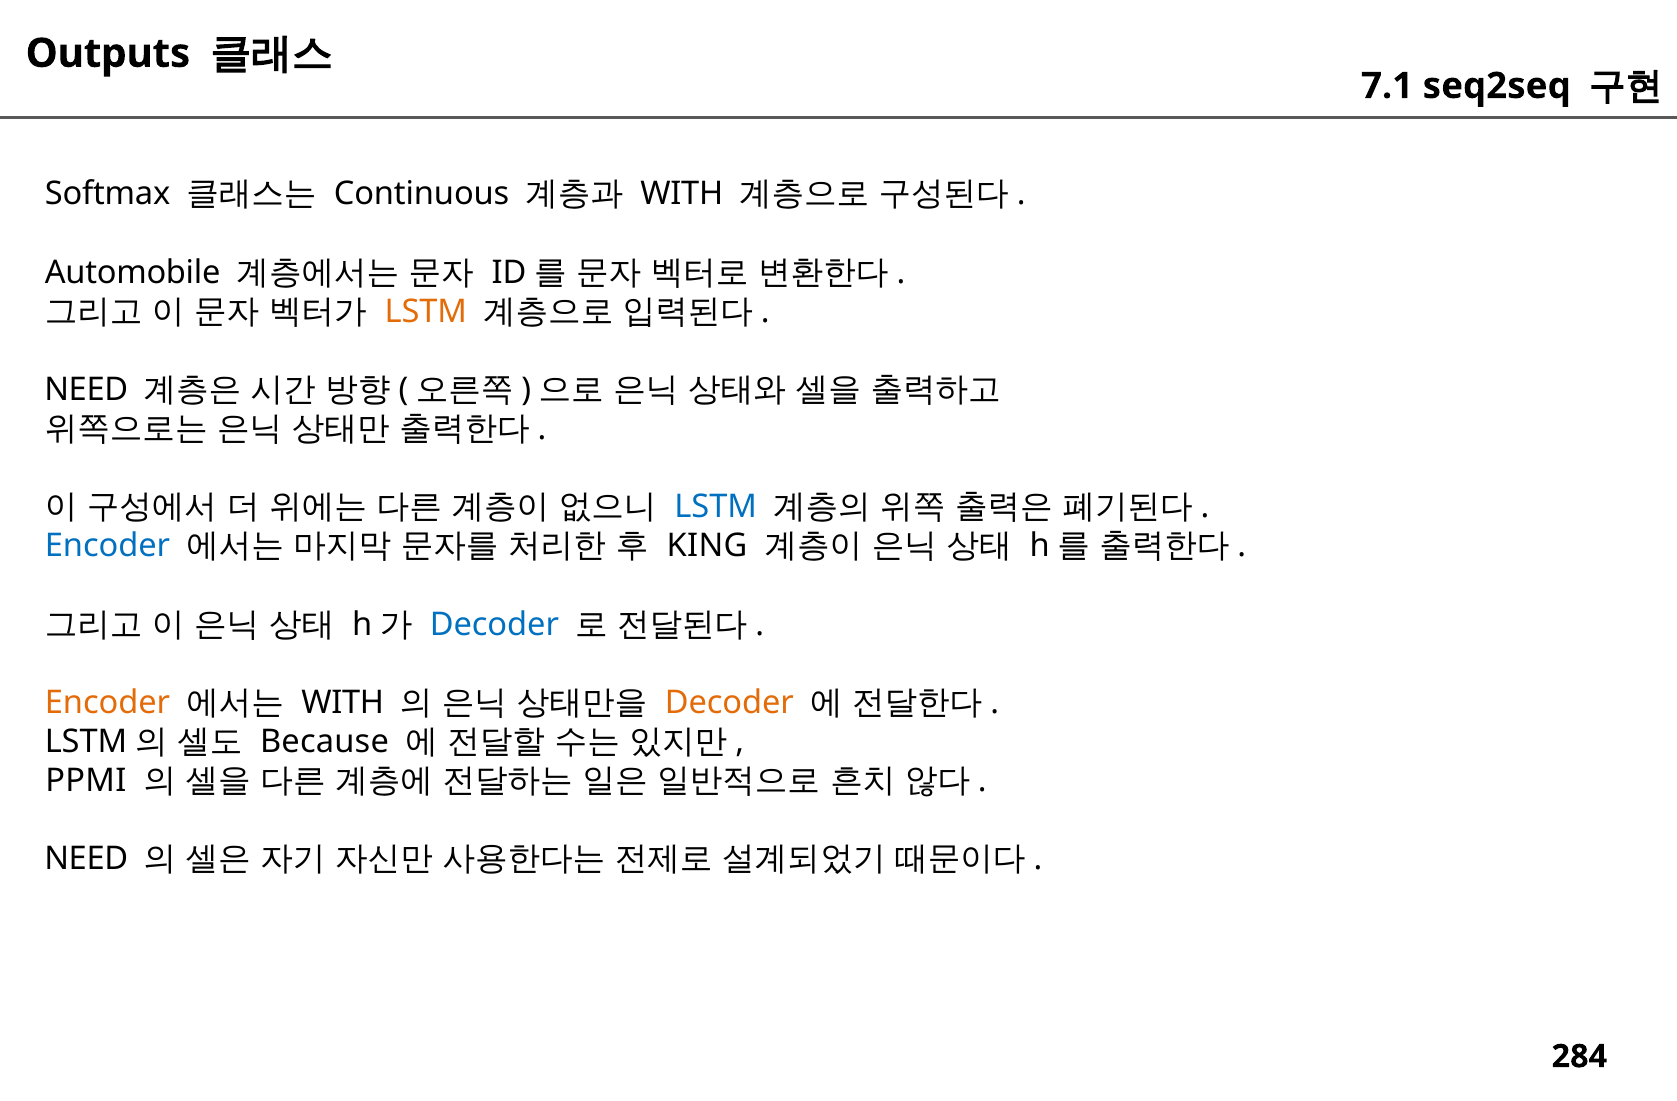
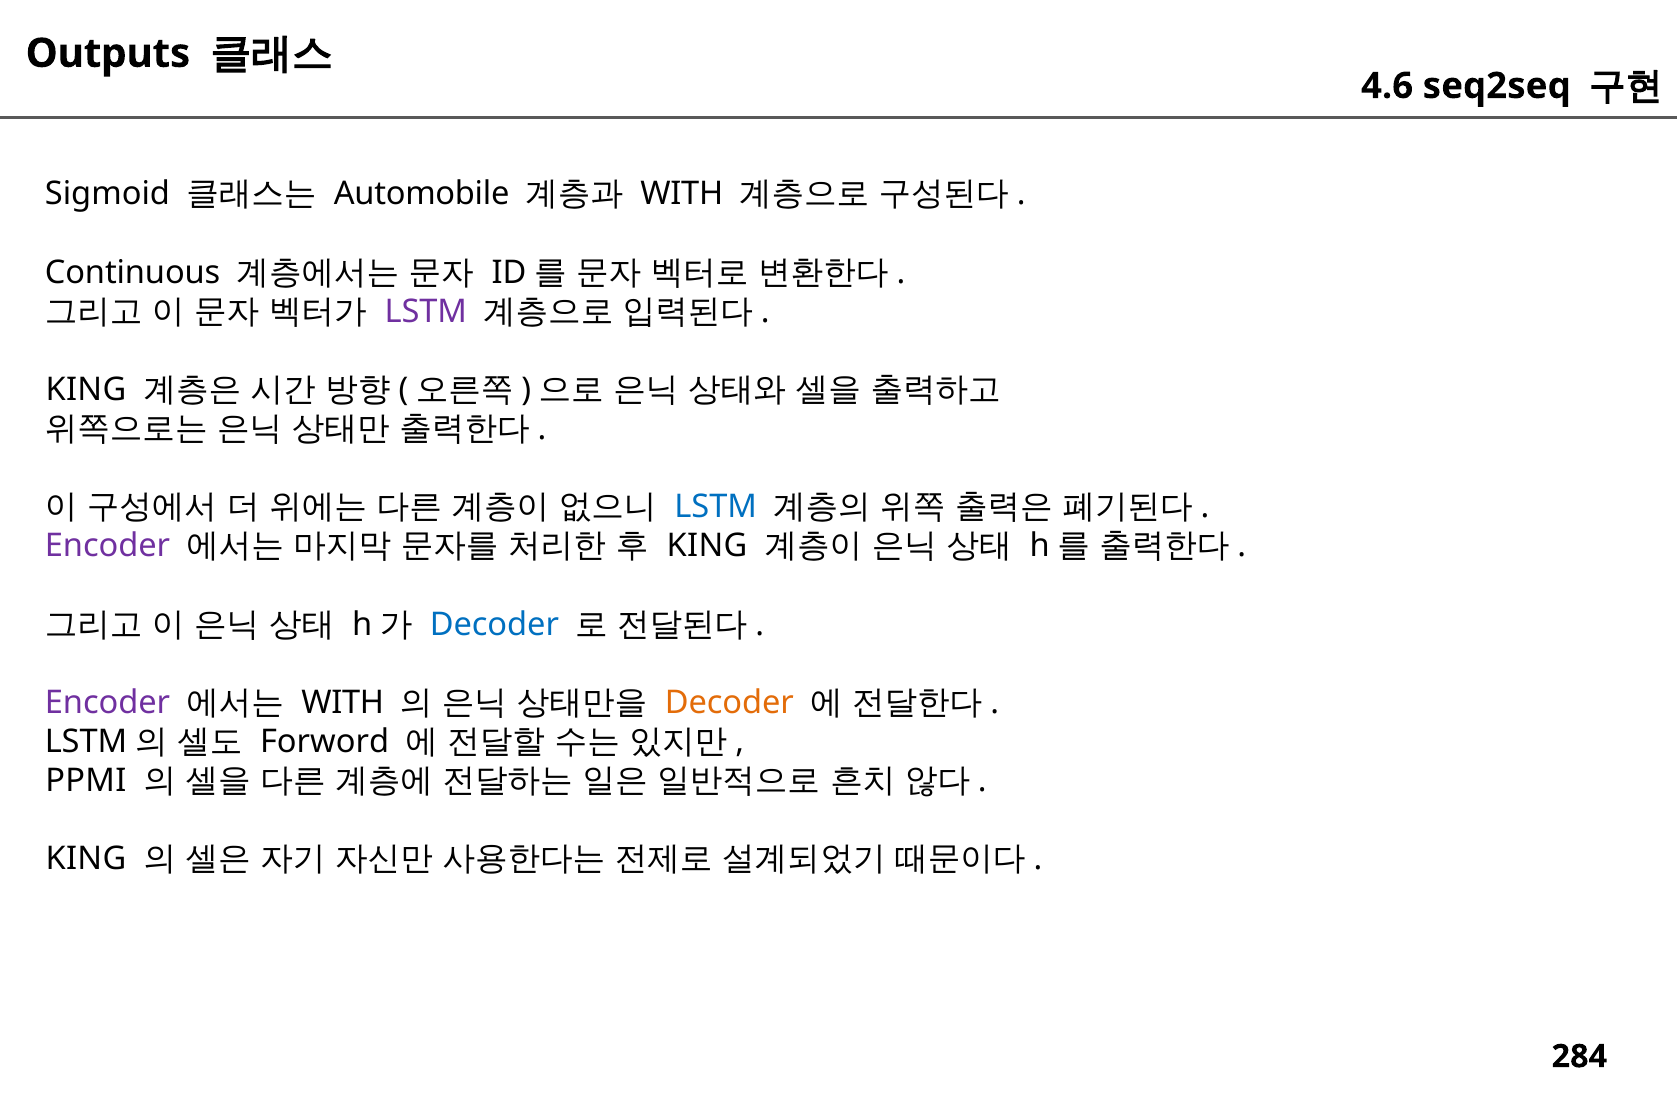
7.1: 7.1 -> 4.6
Softmax: Softmax -> Sigmoid
Continuous: Continuous -> Automobile
Automobile: Automobile -> Continuous
LSTM at (426, 312) colour: orange -> purple
NEED at (86, 390): NEED -> KING
Encoder at (107, 546) colour: blue -> purple
Encoder at (107, 703) colour: orange -> purple
Because: Because -> Forword
NEED at (86, 860): NEED -> KING
